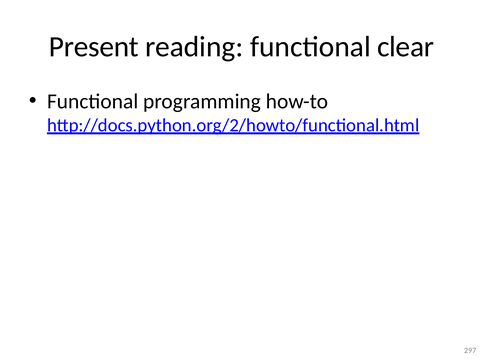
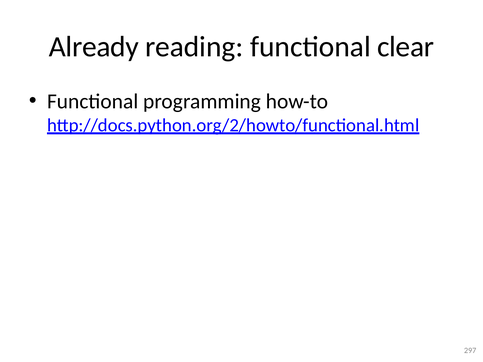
Present: Present -> Already
